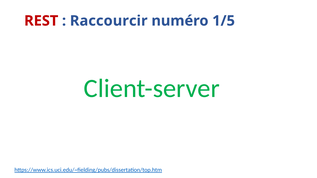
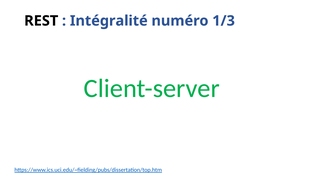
REST colour: red -> black
Raccourcir: Raccourcir -> Intégralité
1/5: 1/5 -> 1/3
